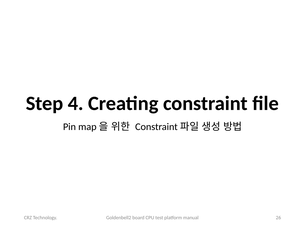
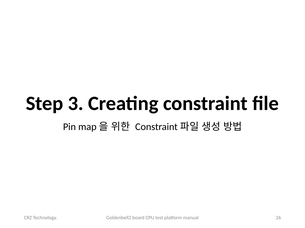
4: 4 -> 3
